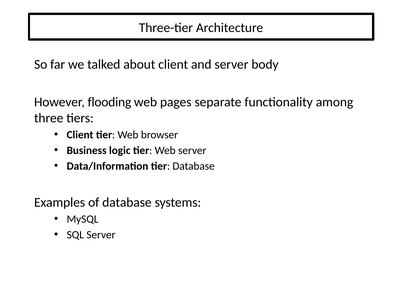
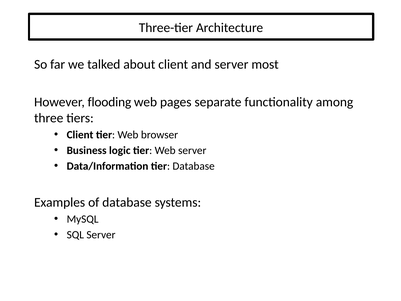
body: body -> most
